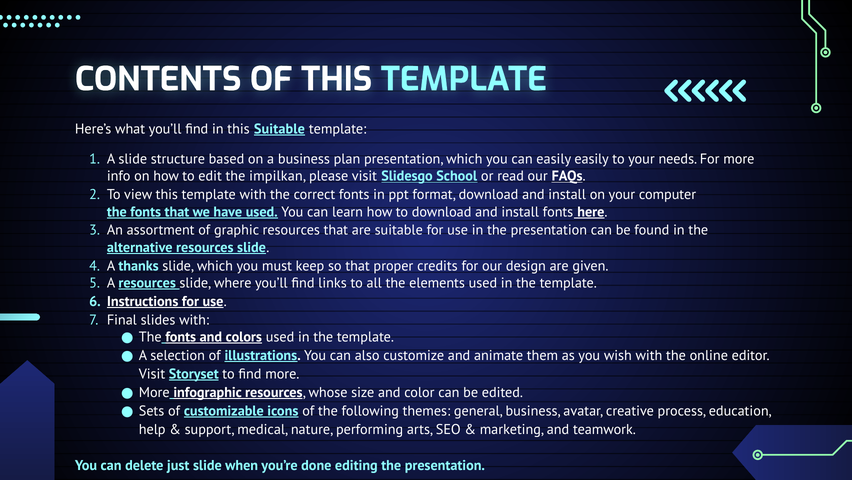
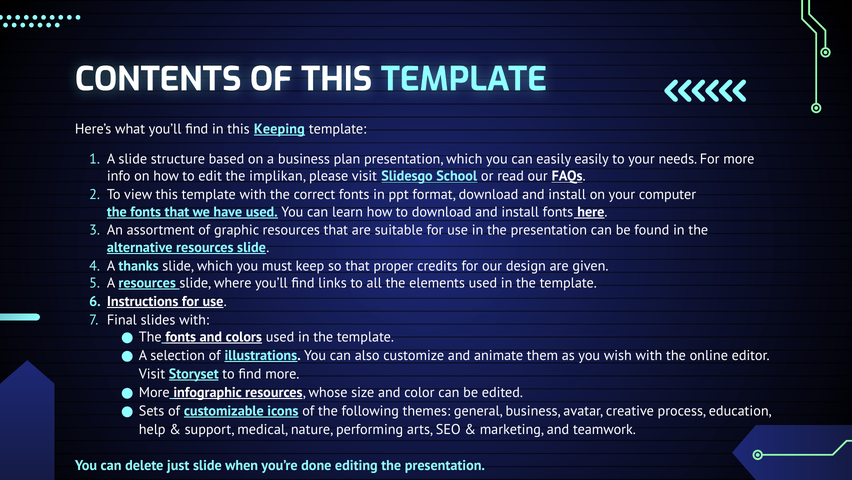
this Suitable: Suitable -> Keeping
impilkan: impilkan -> implikan
